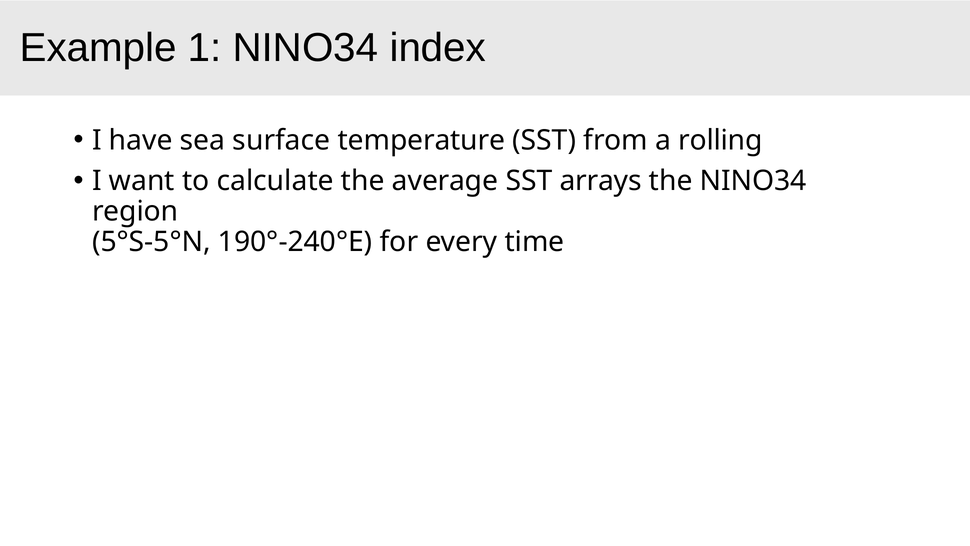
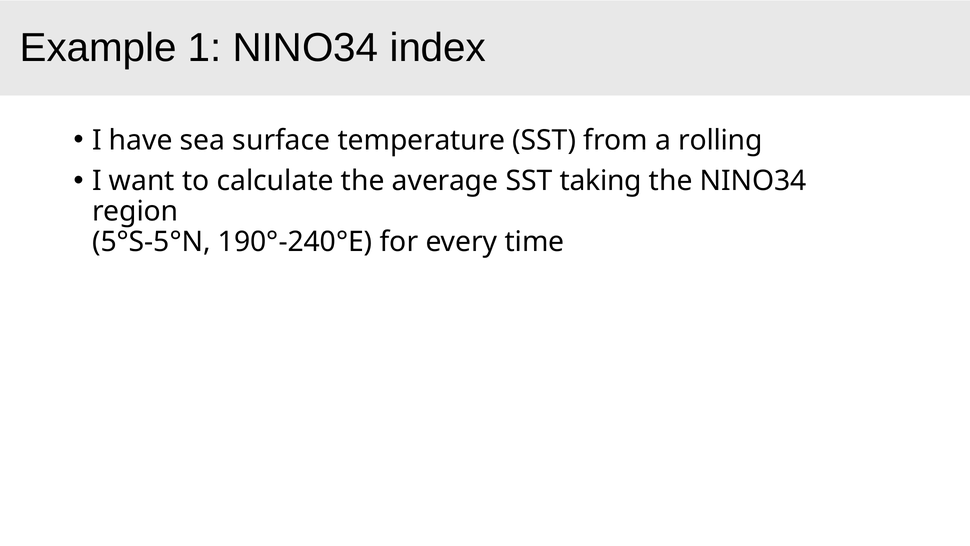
arrays: arrays -> taking
